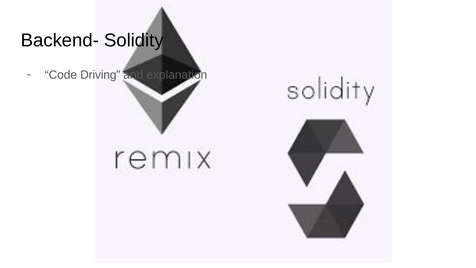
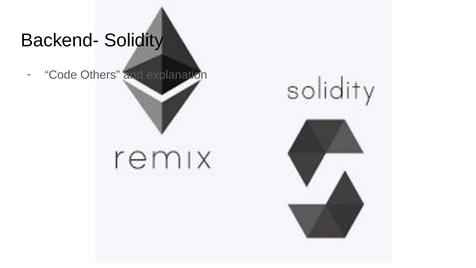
Driving: Driving -> Others
